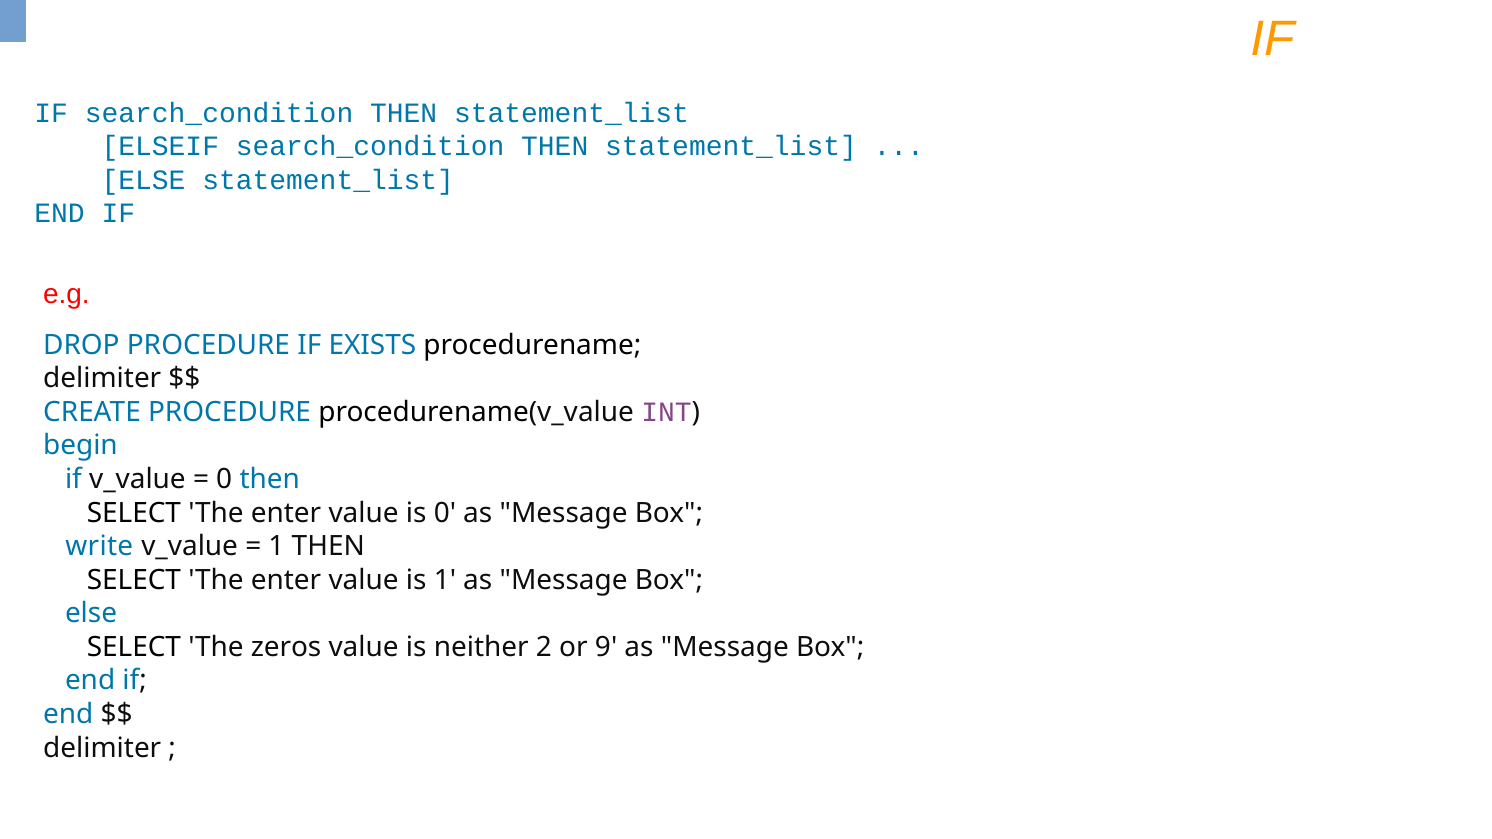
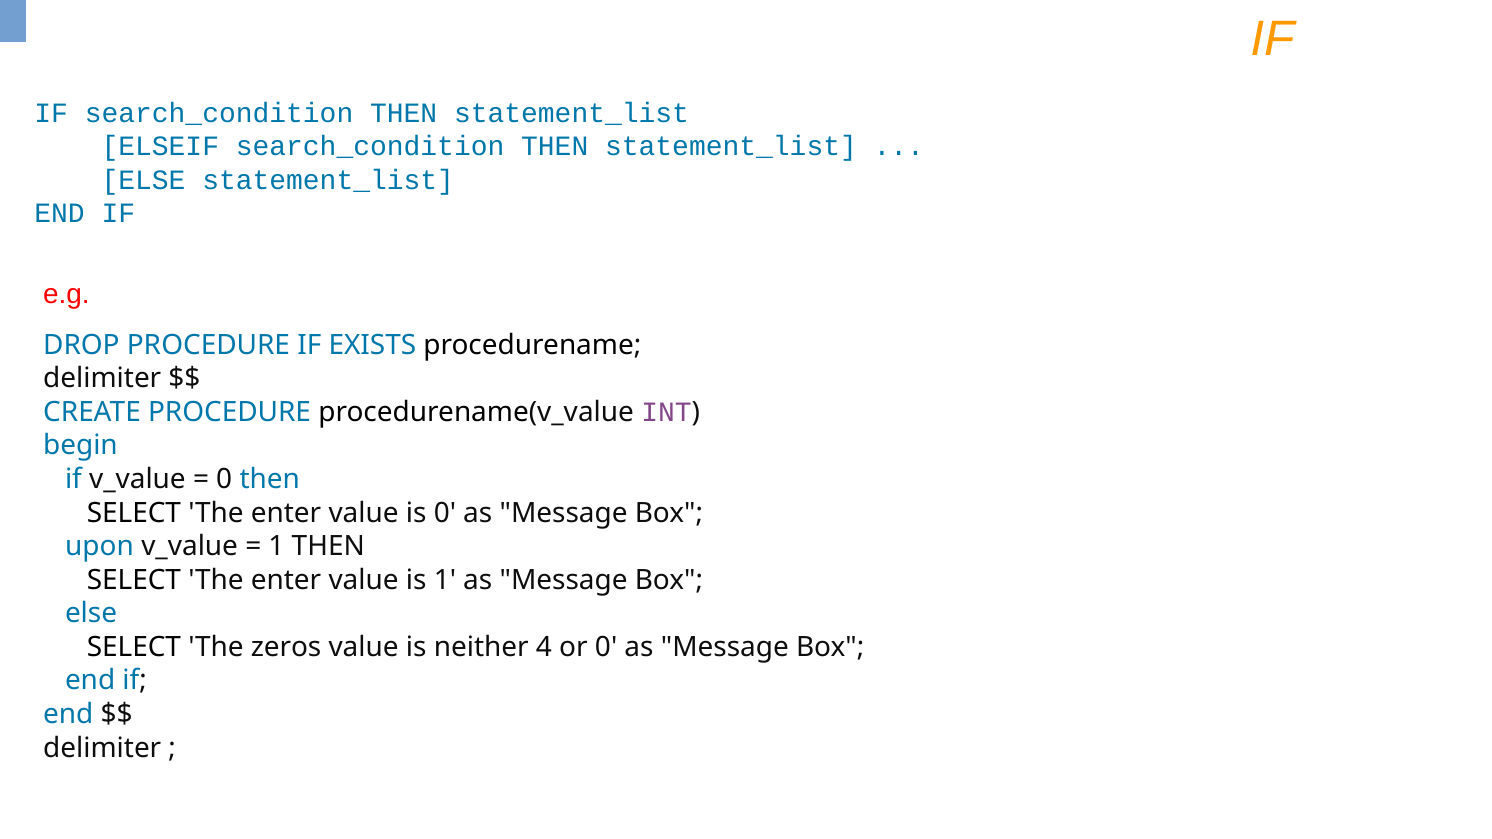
write: write -> upon
2: 2 -> 4
or 9: 9 -> 0
